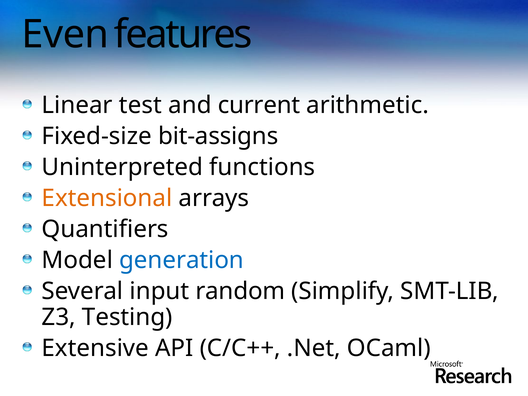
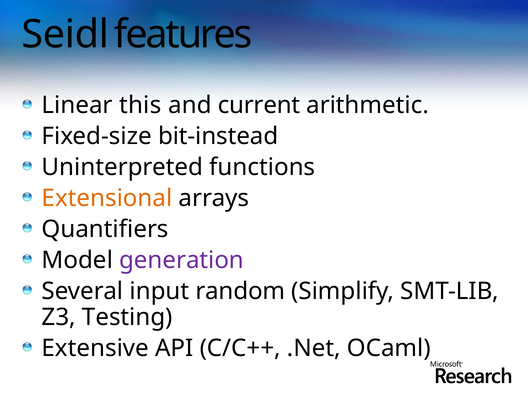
Even: Even -> Seidl
test: test -> this
bit-assigns: bit-assigns -> bit-instead
generation colour: blue -> purple
